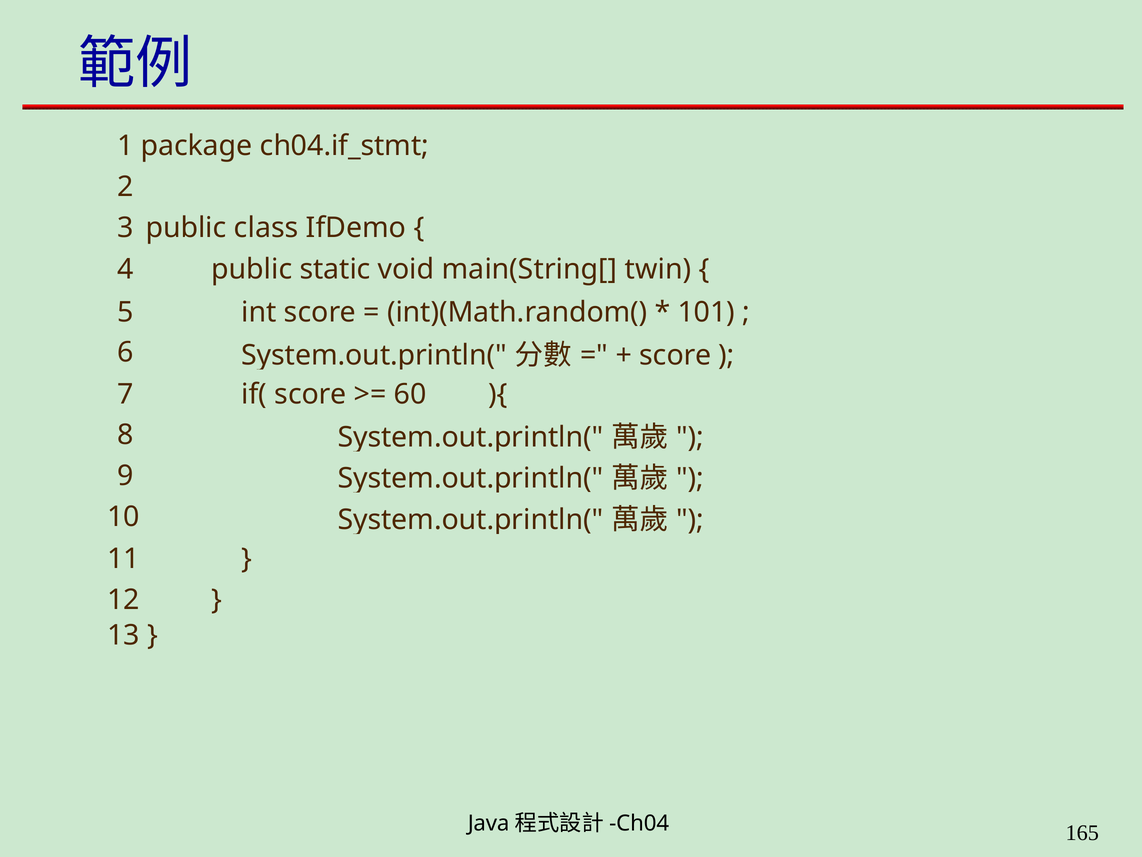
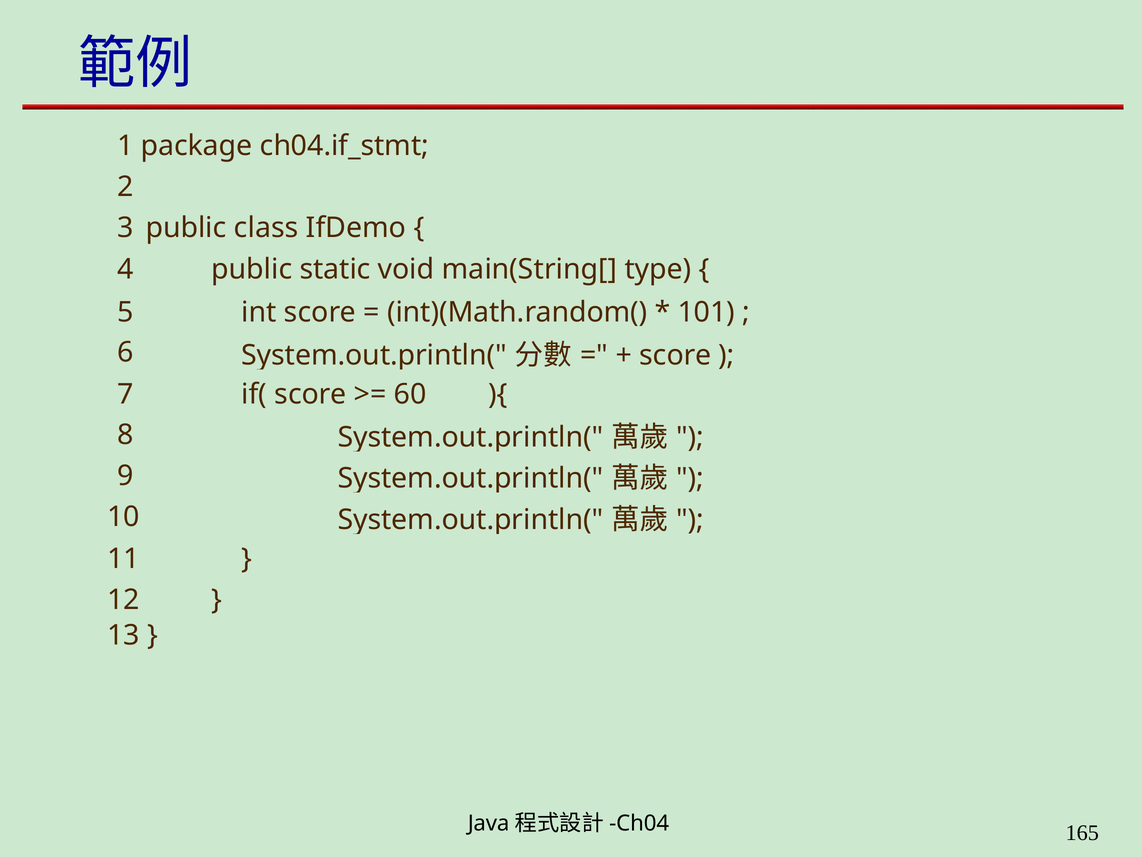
twin: twin -> type
